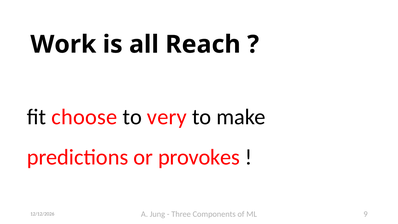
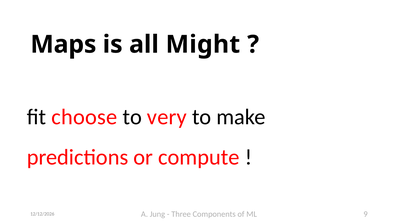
Work: Work -> Maps
Reach: Reach -> Might
provokes: provokes -> compute
